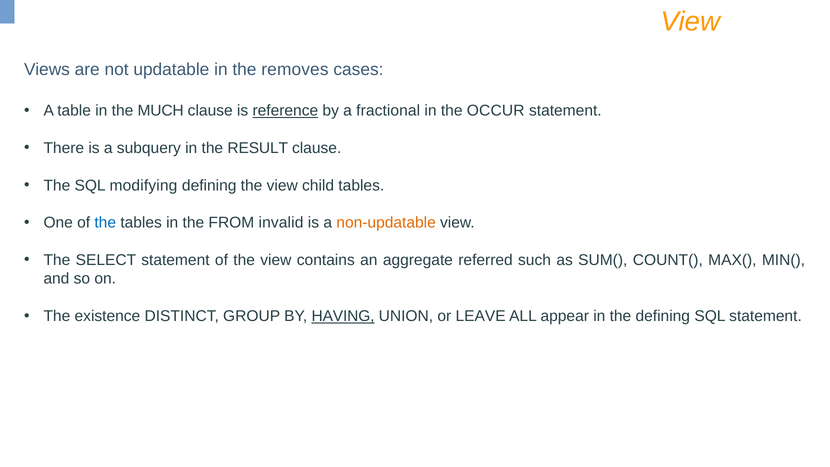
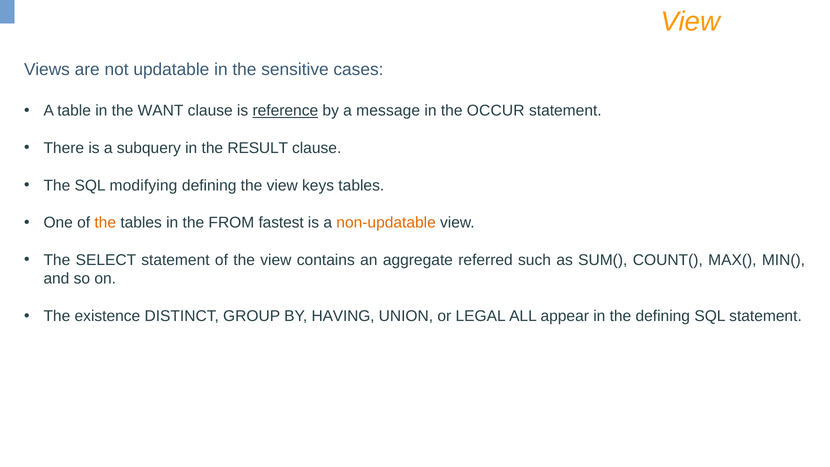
removes: removes -> sensitive
MUCH: MUCH -> WANT
fractional: fractional -> message
child: child -> keys
the at (105, 223) colour: blue -> orange
invalid: invalid -> fastest
HAVING underline: present -> none
LEAVE: LEAVE -> LEGAL
